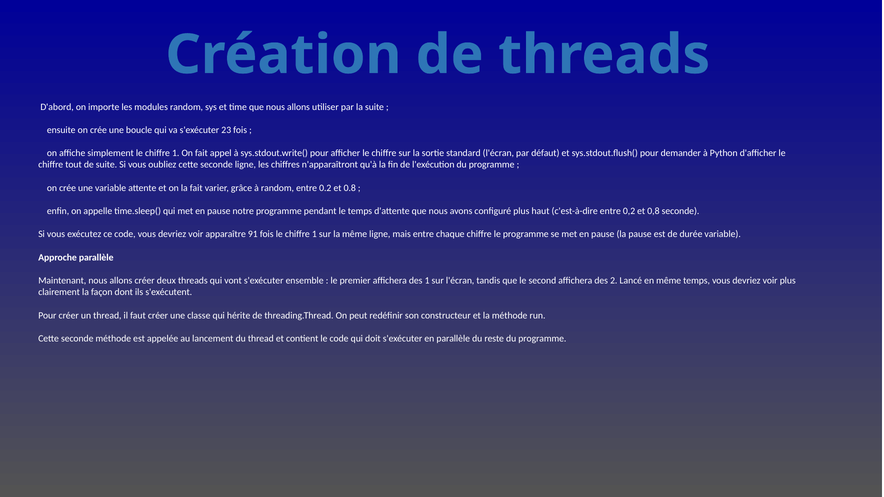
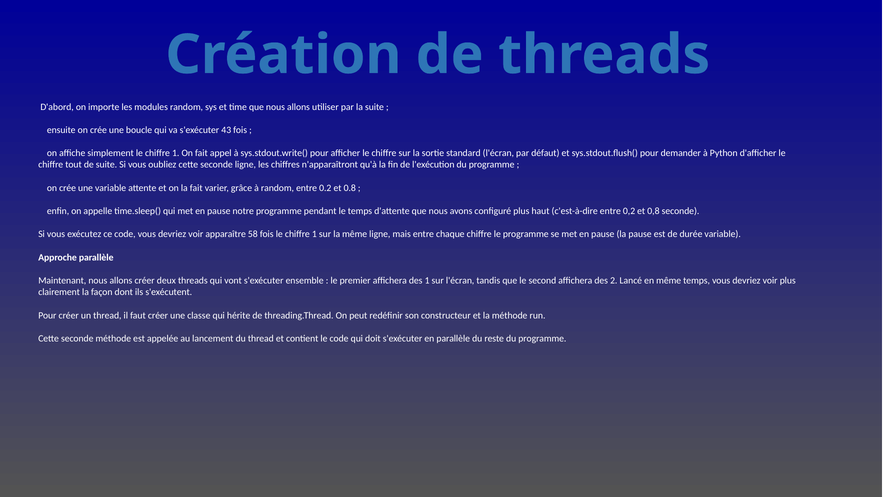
23: 23 -> 43
91: 91 -> 58
